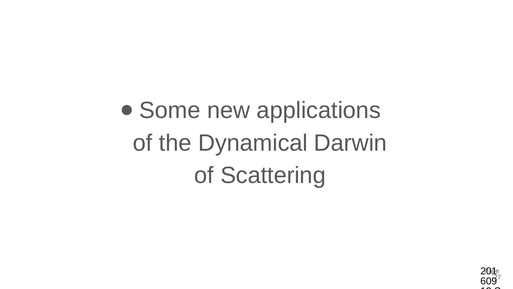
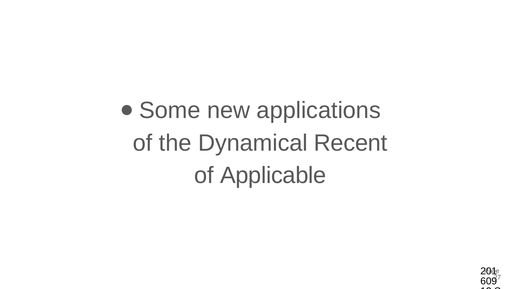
Darwin: Darwin -> Recent
Scattering: Scattering -> Applicable
